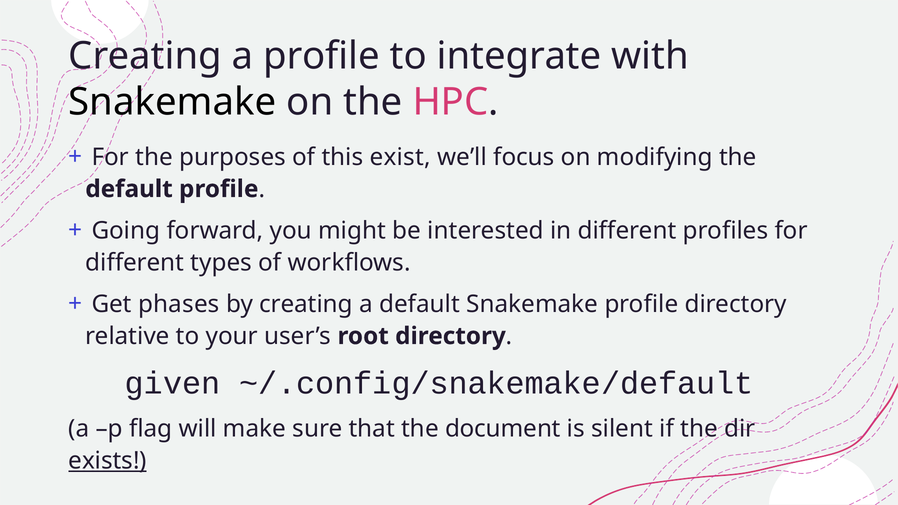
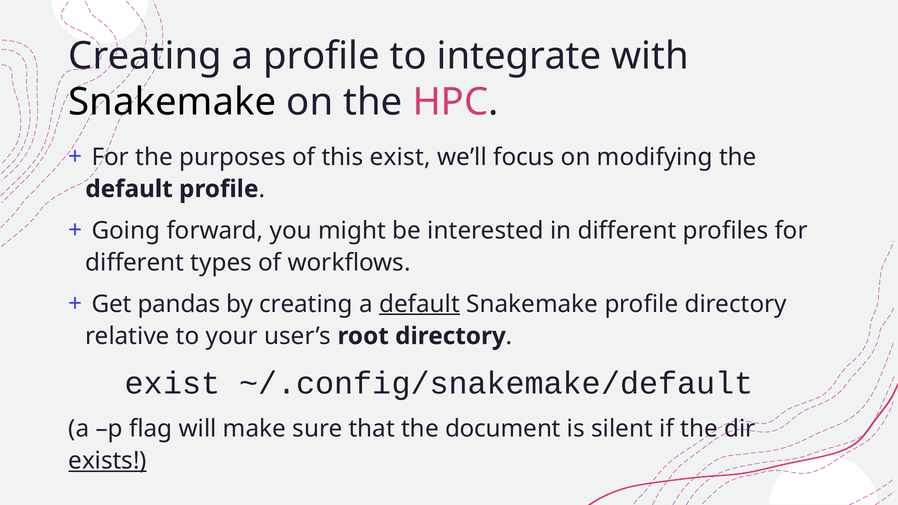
phases: phases -> pandas
default at (420, 304) underline: none -> present
given at (173, 384): given -> exist
